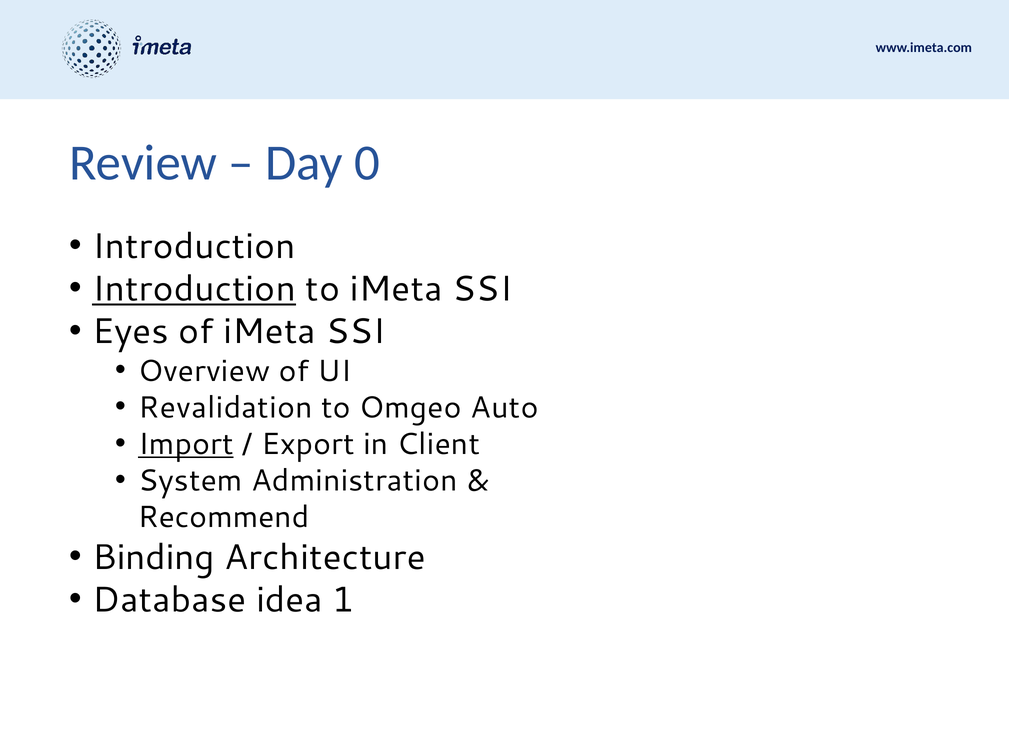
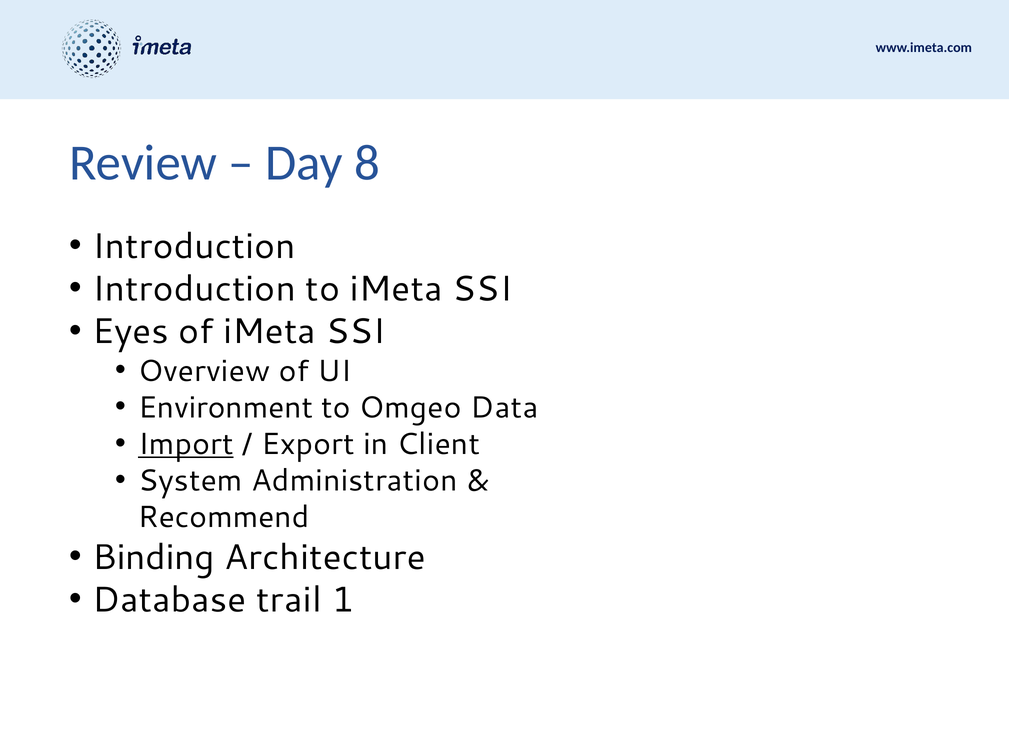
0: 0 -> 8
Introduction at (194, 289) underline: present -> none
Revalidation: Revalidation -> Environment
Auto: Auto -> Data
idea: idea -> trail
